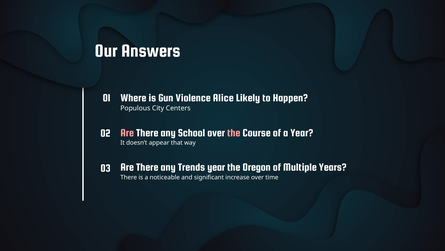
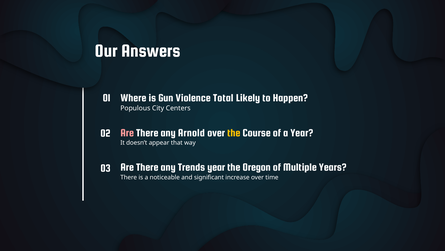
Alice: Alice -> Total
School: School -> Arnold
the at (234, 133) colour: pink -> yellow
